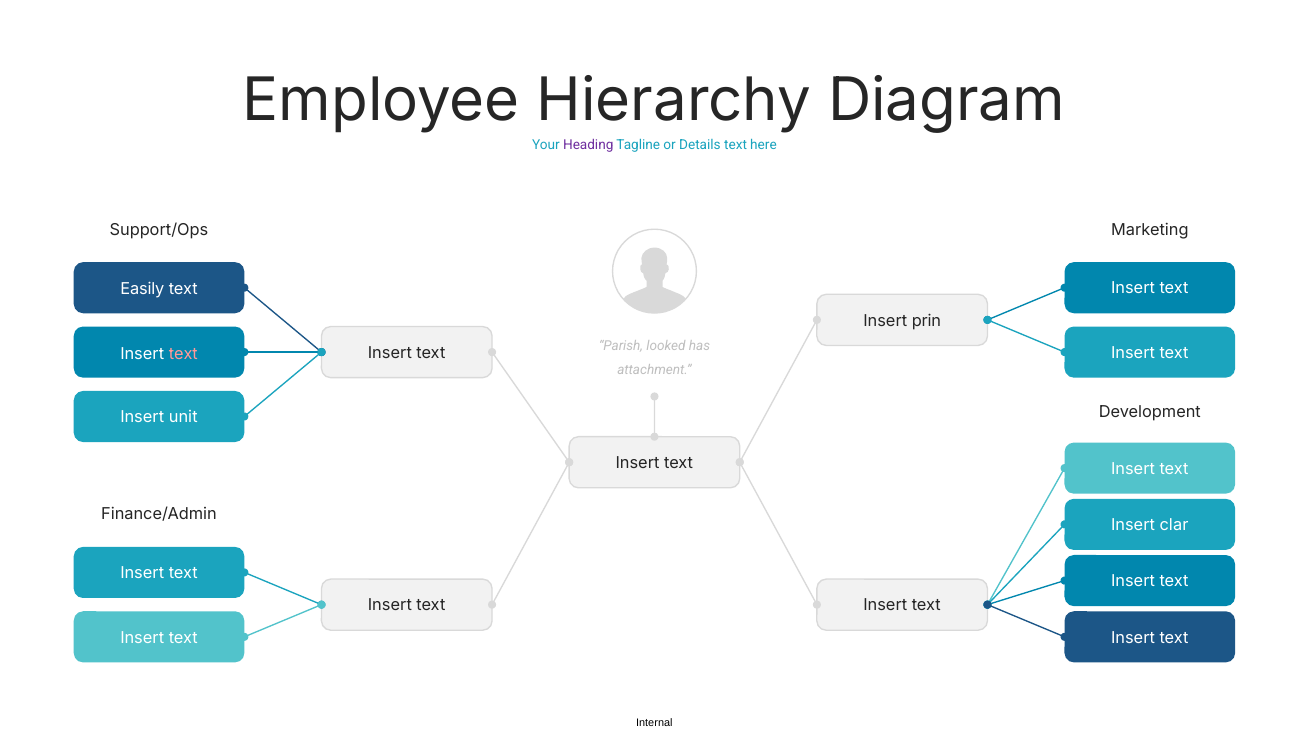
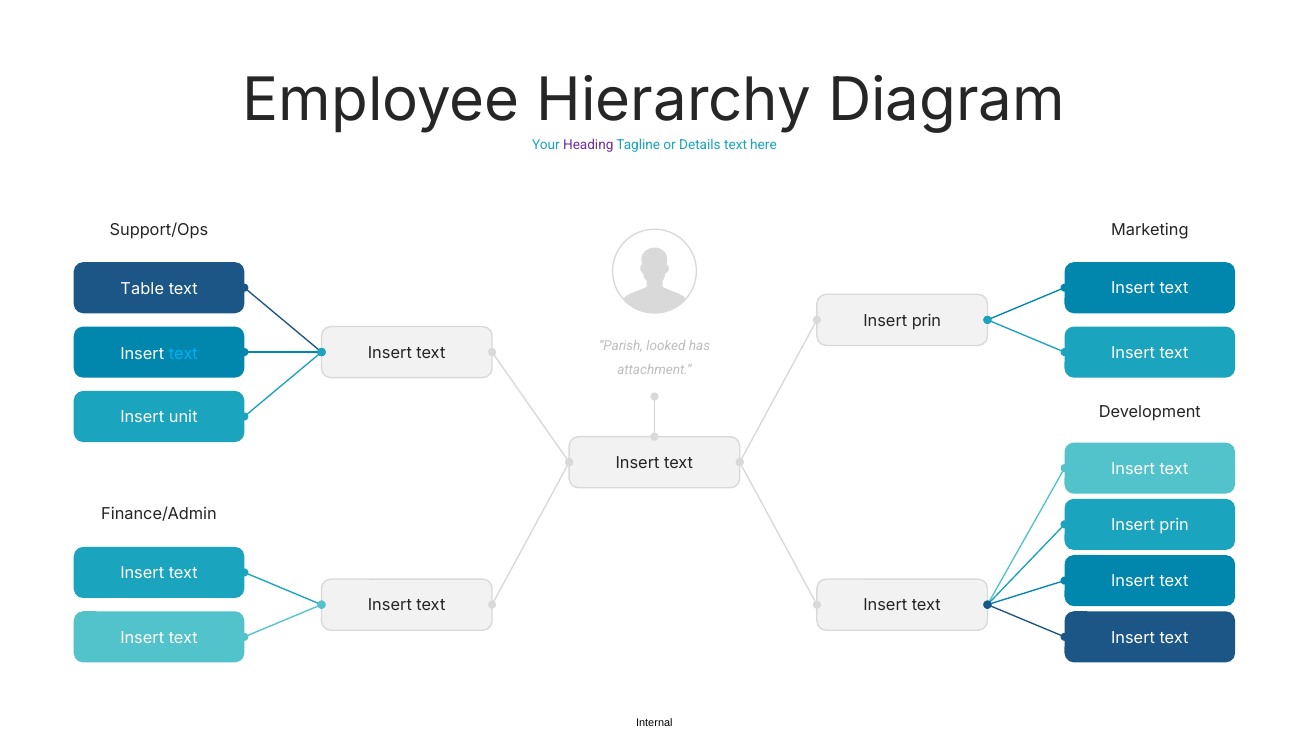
Easily: Easily -> Table
text at (183, 354) colour: pink -> light blue
clar at (1174, 525): clar -> prin
